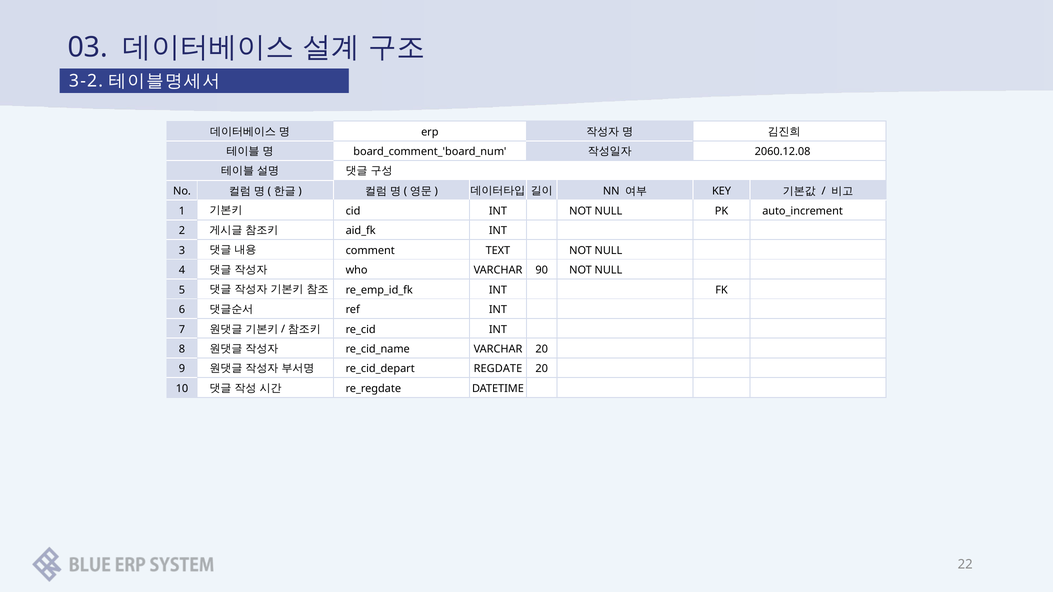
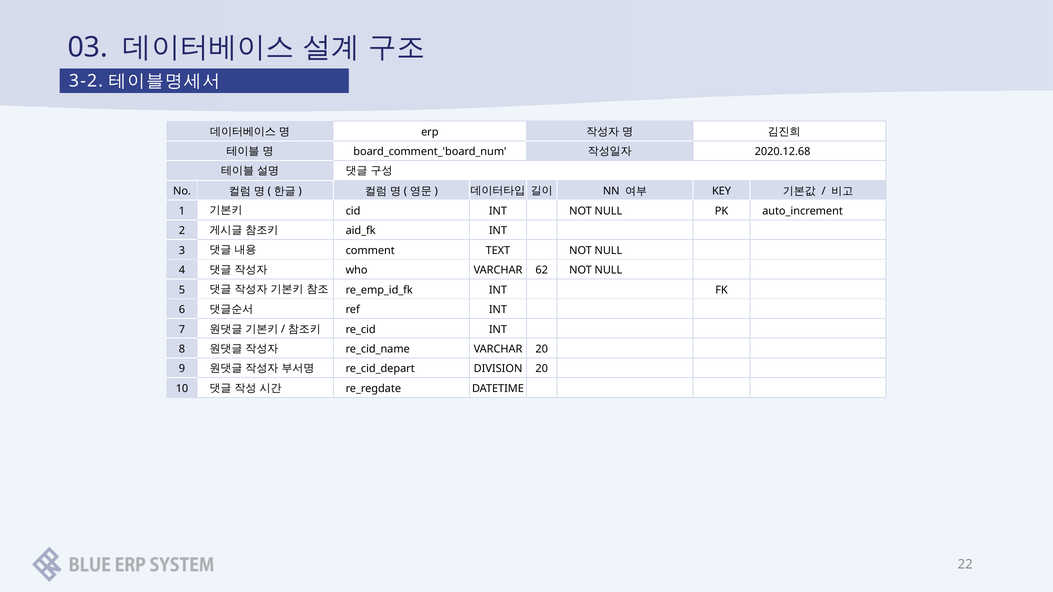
2060.12.08: 2060.12.08 -> 2020.12.68
90: 90 -> 62
REGDATE: REGDATE -> DIVISION
